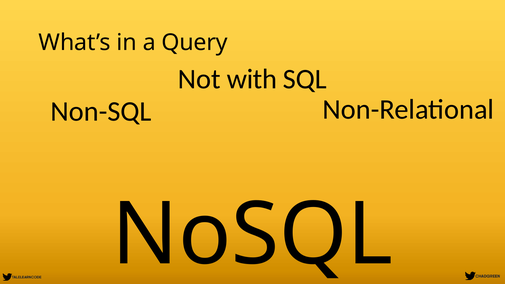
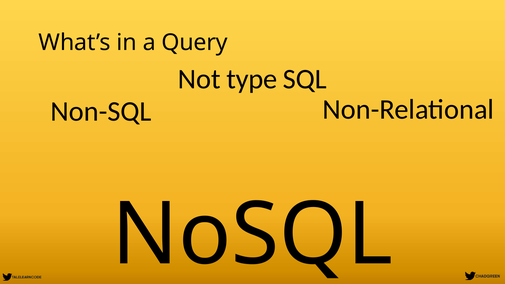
with: with -> type
